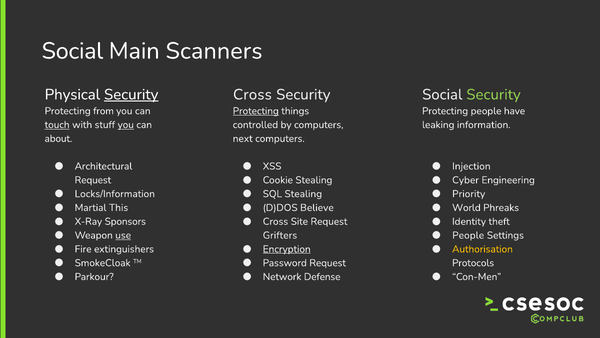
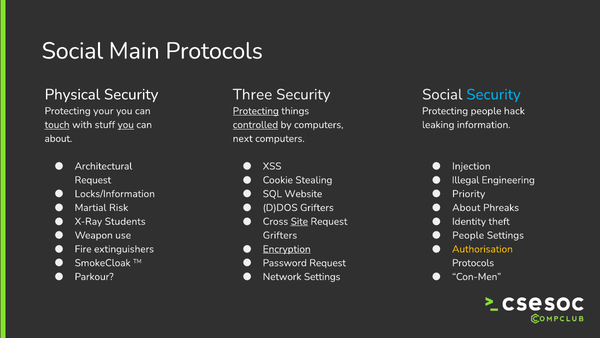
Main Scanners: Scanners -> Protocols
Security at (131, 94) underline: present -> none
Cross at (252, 94): Cross -> Three
Security at (494, 94) colour: light green -> light blue
from: from -> your
have: have -> hack
controlled underline: none -> present
Cyber: Cyber -> Illegal
SQL Stealing: Stealing -> Website
This: This -> Risk
D)DOS Believe: Believe -> Grifters
World at (466, 207): World -> About
Sponsors: Sponsors -> Students
Site underline: none -> present
use underline: present -> none
Network Defense: Defense -> Settings
